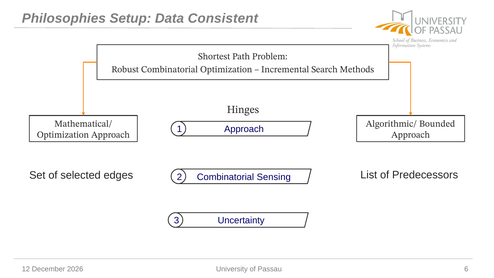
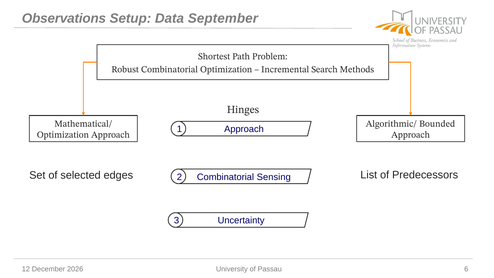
Philosophies: Philosophies -> Observations
Consistent: Consistent -> September
